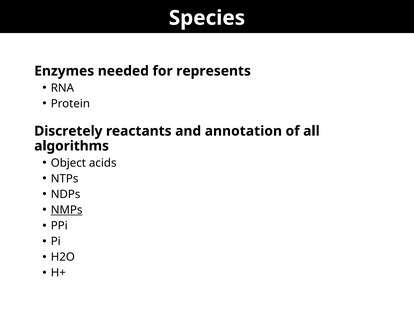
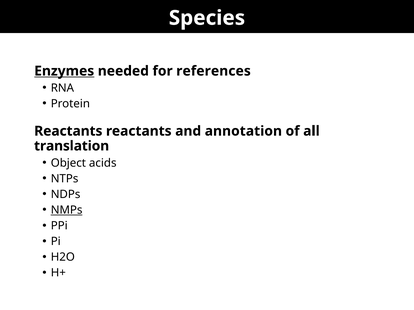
Enzymes underline: none -> present
represents: represents -> references
Discretely at (68, 131): Discretely -> Reactants
algorithms: algorithms -> translation
